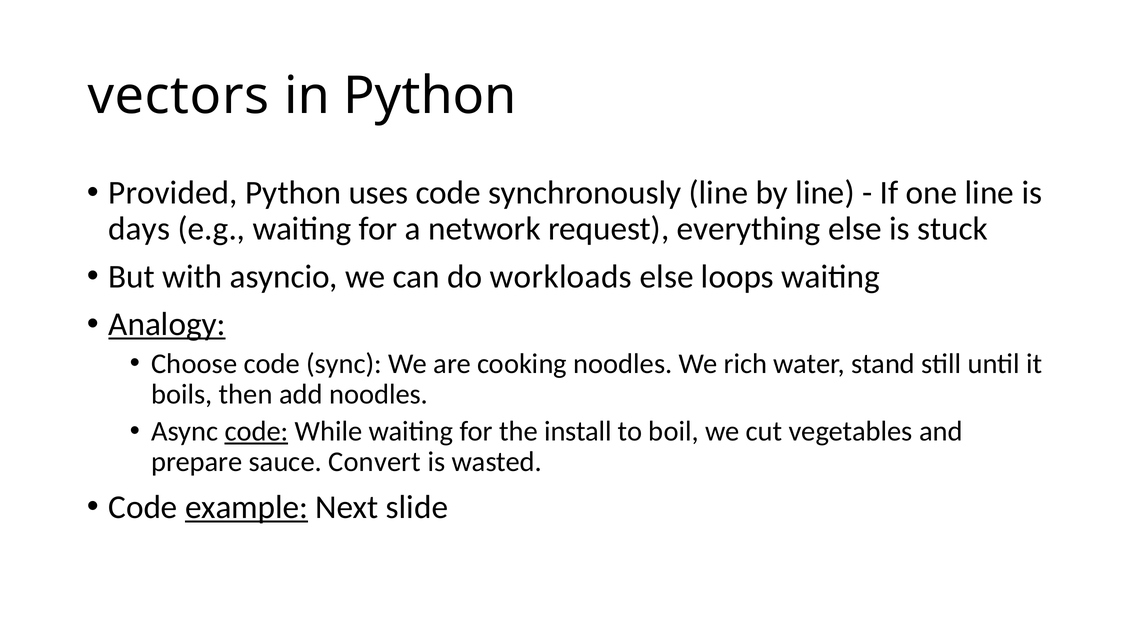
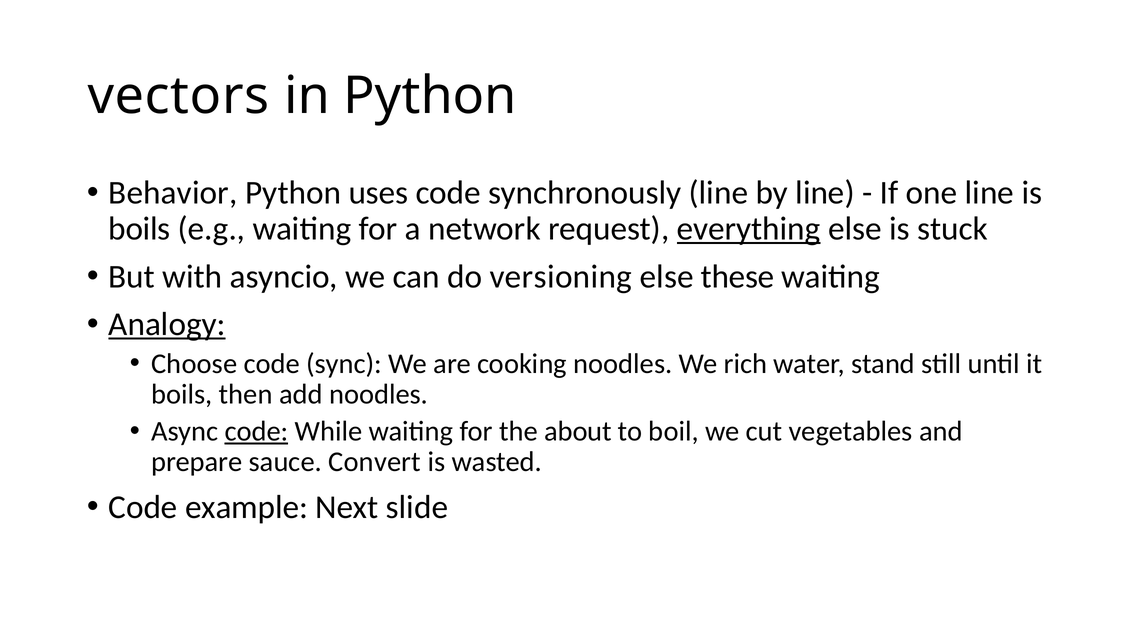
Provided: Provided -> Behavior
days at (139, 229): days -> boils
everything underline: none -> present
workloads: workloads -> versioning
loops: loops -> these
install: install -> about
example underline: present -> none
